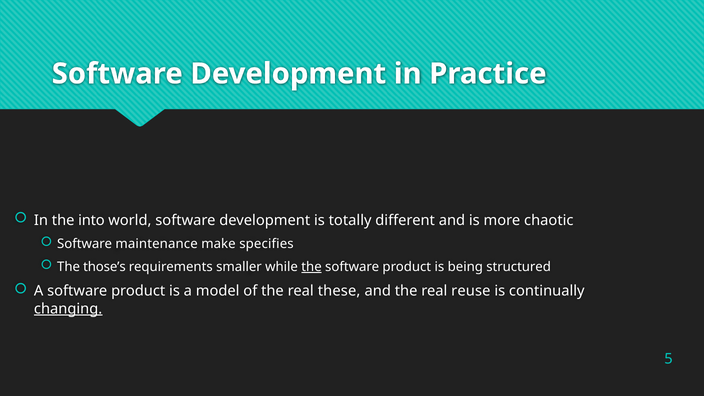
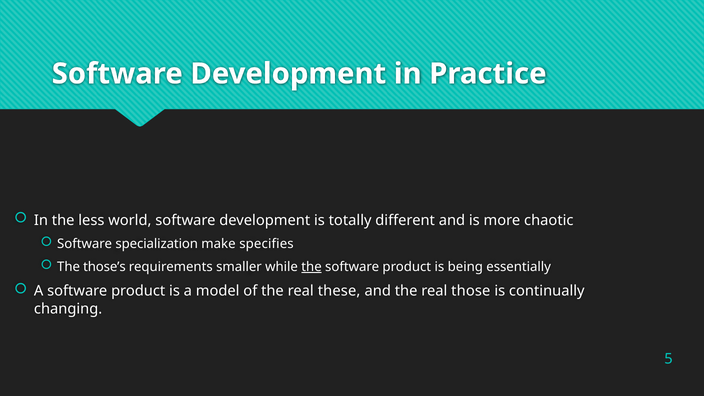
into: into -> less
maintenance: maintenance -> specialization
structured: structured -> essentially
reuse: reuse -> those
changing underline: present -> none
